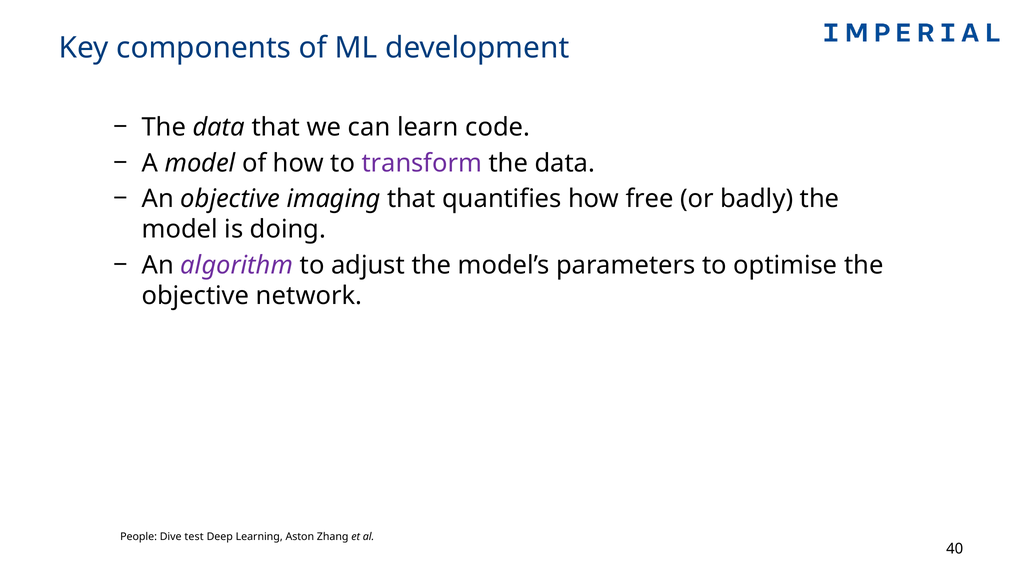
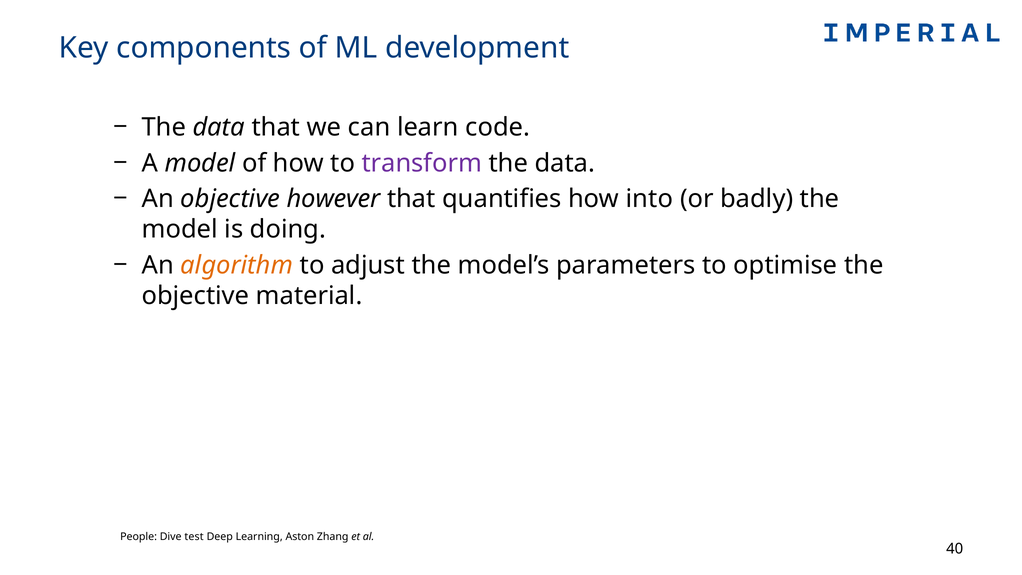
imaging: imaging -> however
free: free -> into
algorithm colour: purple -> orange
network: network -> material
